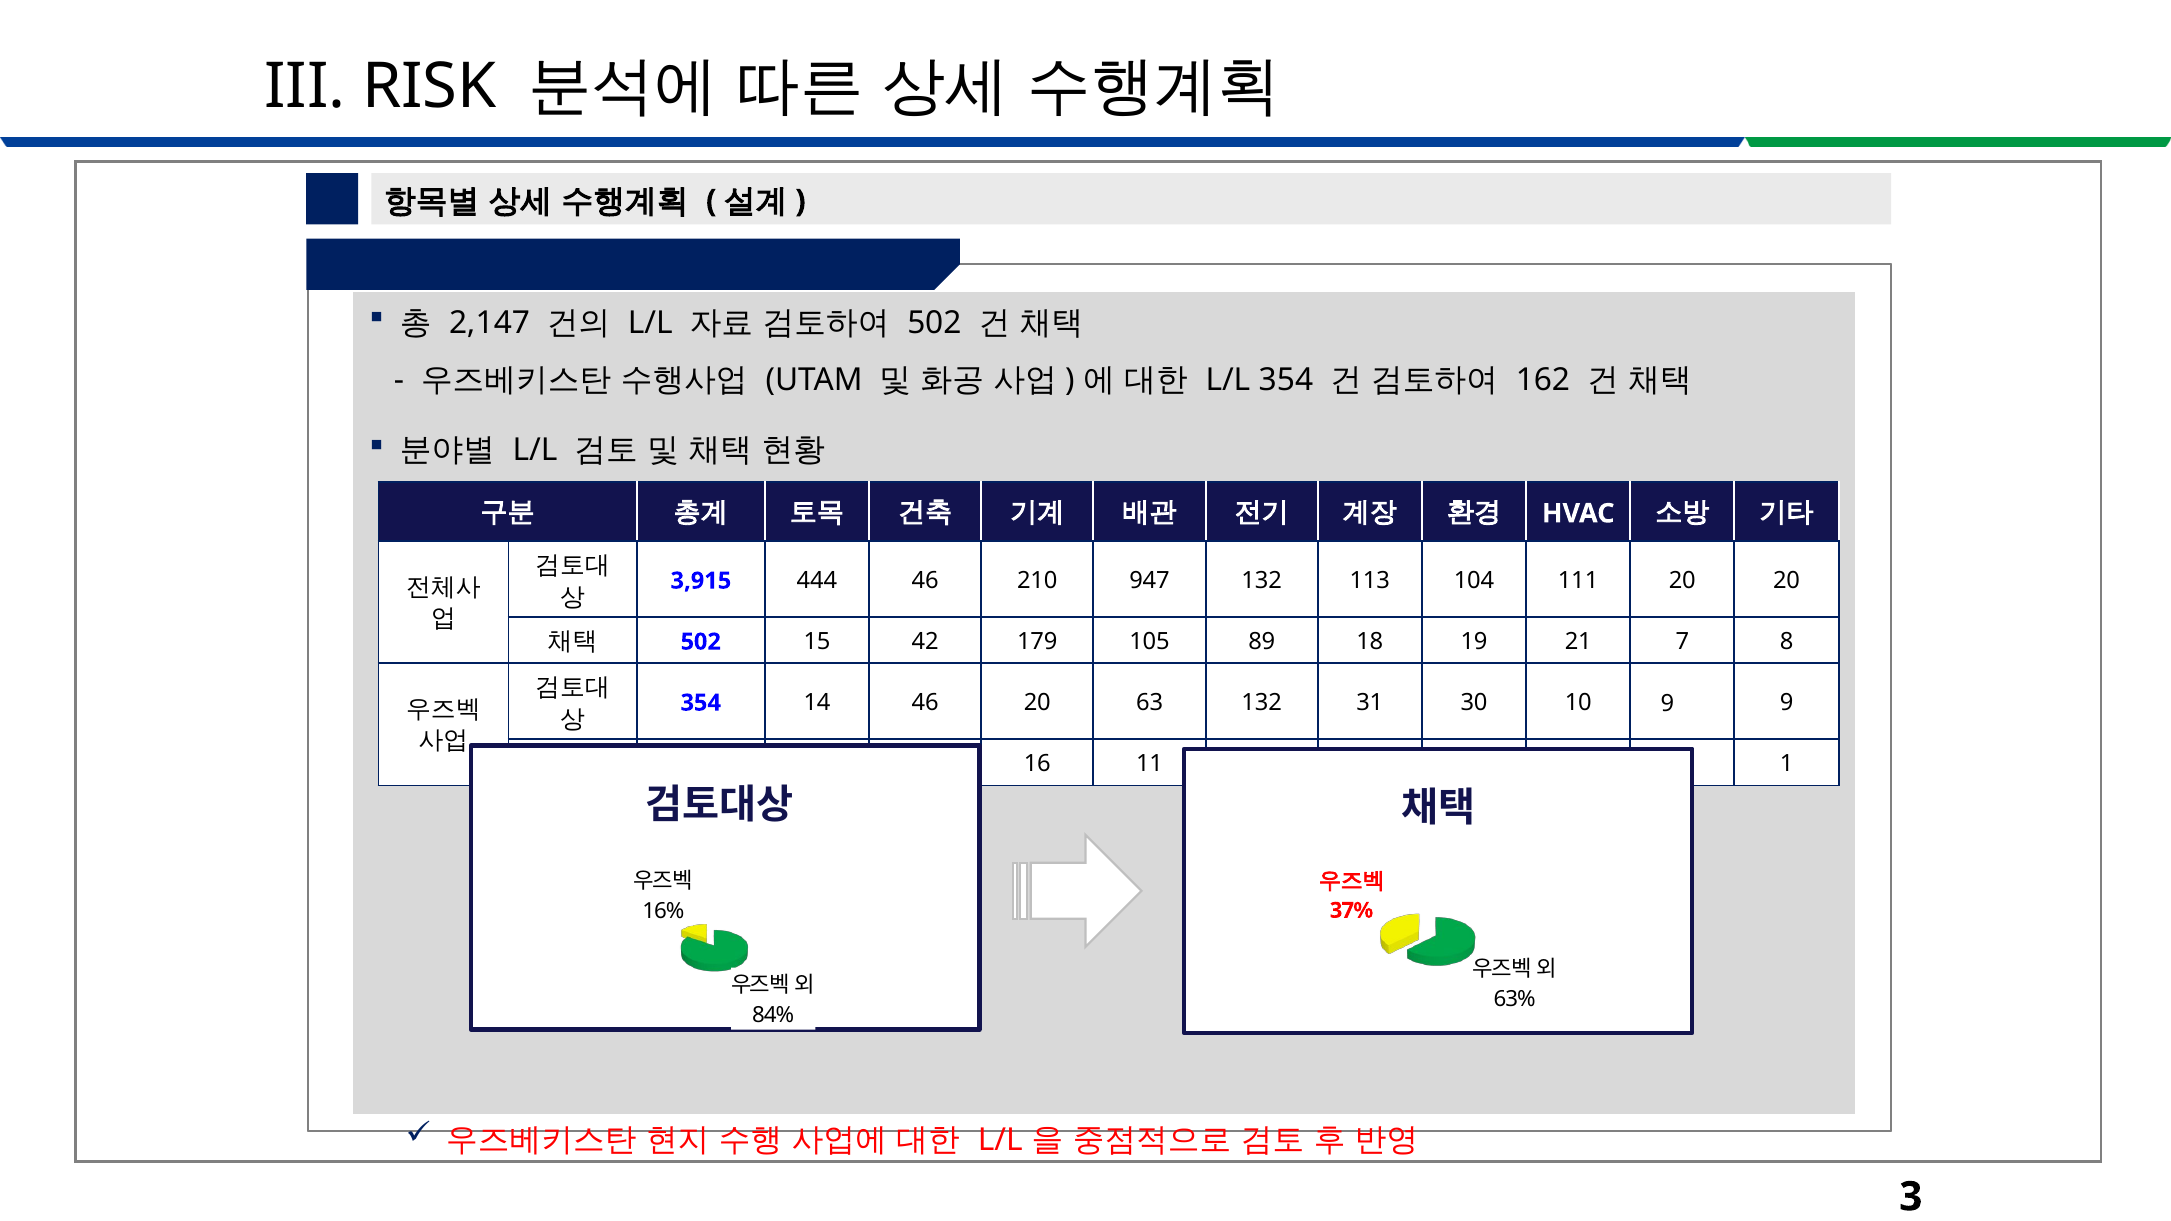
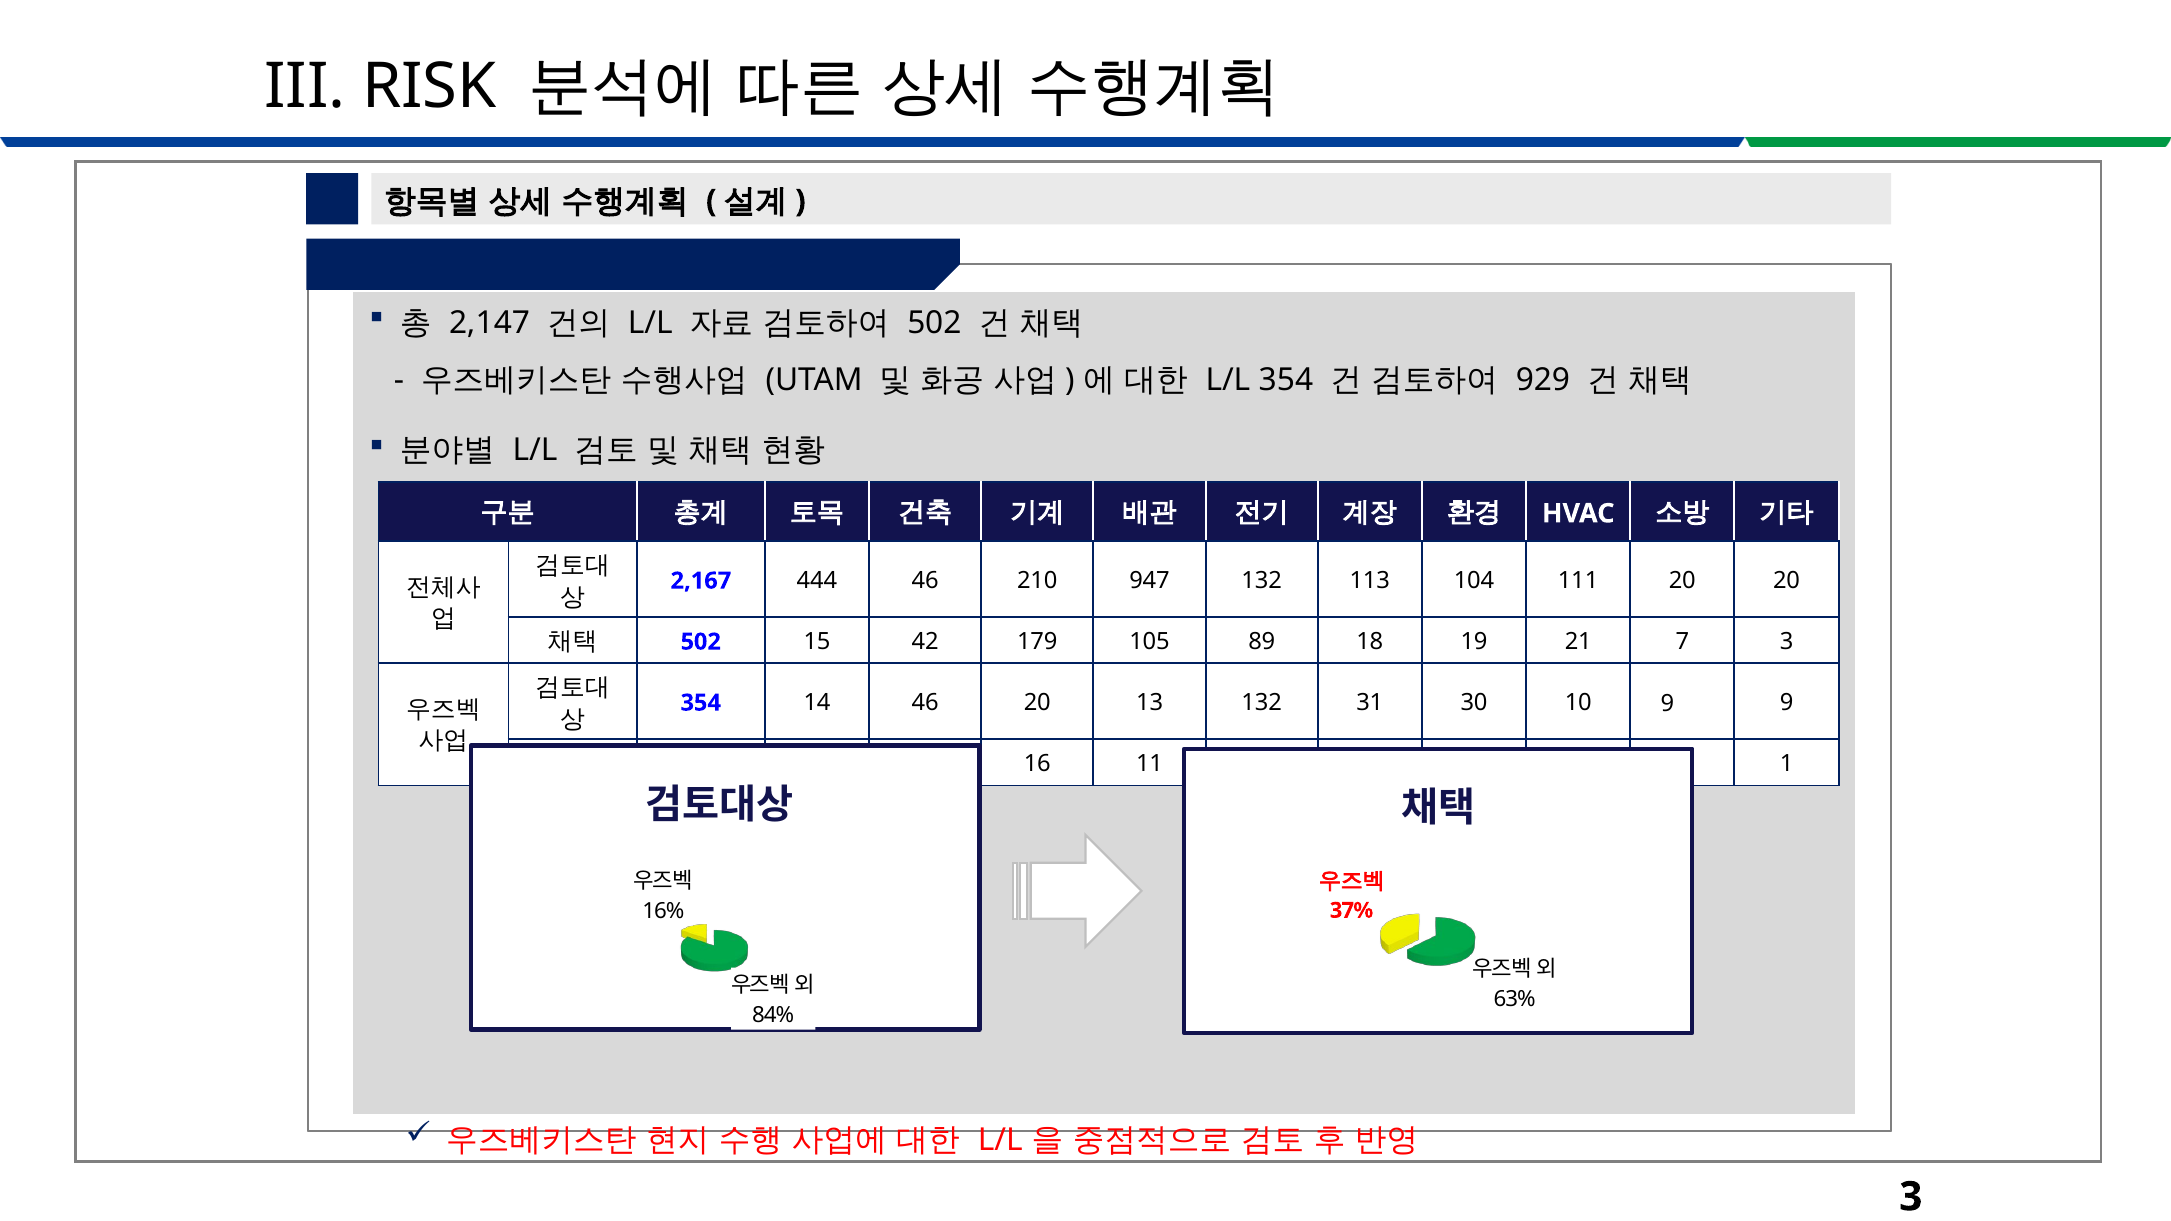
162: 162 -> 929
3,915: 3,915 -> 2,167
7 8: 8 -> 3
63: 63 -> 13
